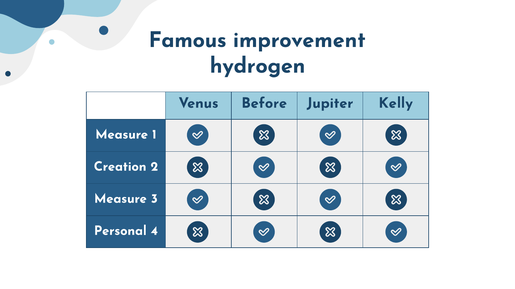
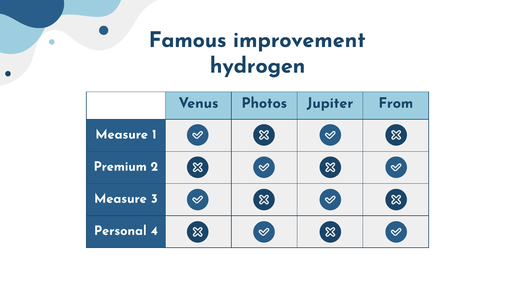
Before: Before -> Photos
Kelly: Kelly -> From
Creation: Creation -> Premium
